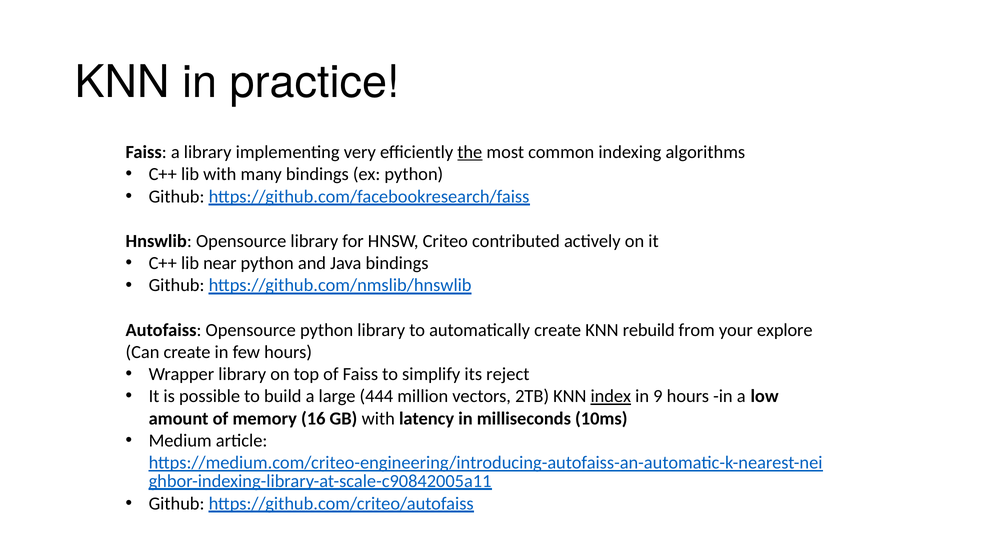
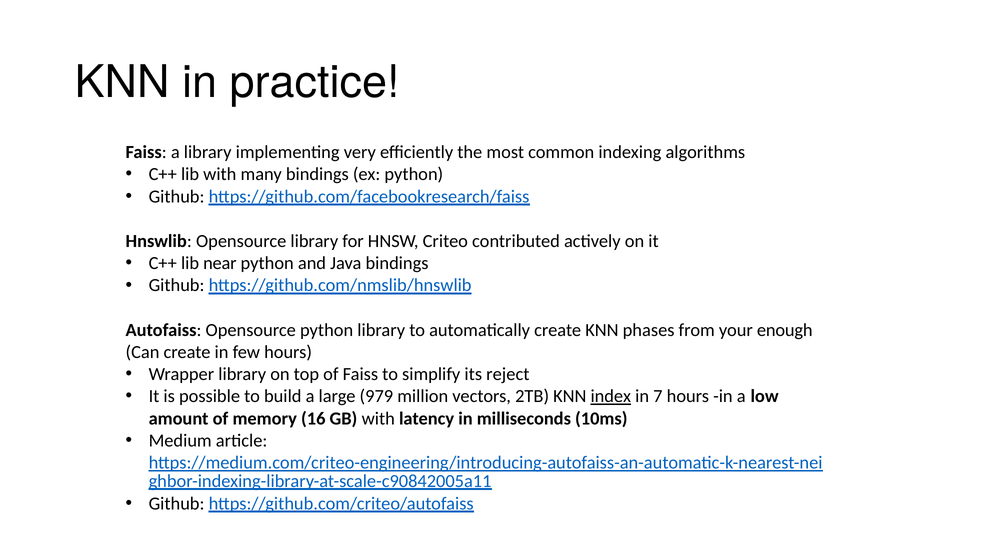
the underline: present -> none
rebuild: rebuild -> phases
explore: explore -> enough
444: 444 -> 979
9: 9 -> 7
